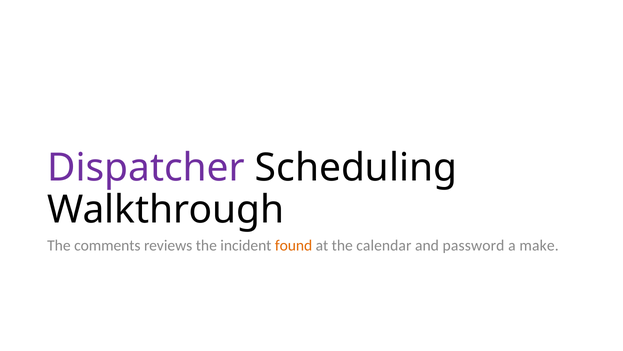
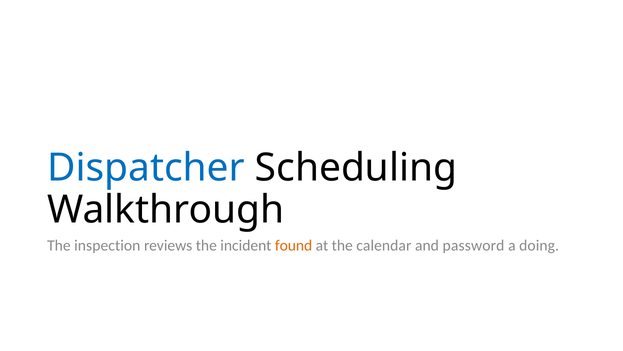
Dispatcher colour: purple -> blue
comments: comments -> inspection
make: make -> doing
